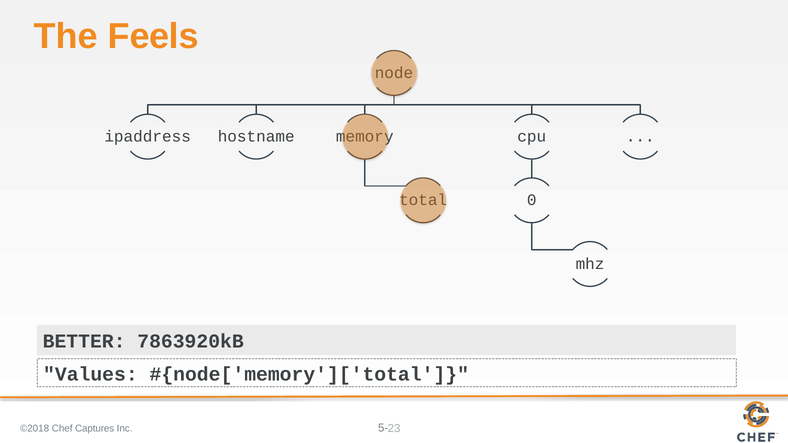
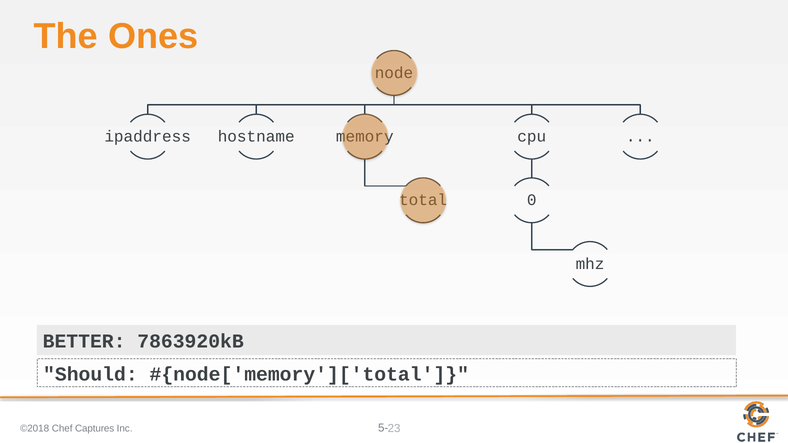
Feels: Feels -> Ones
Values: Values -> Should
